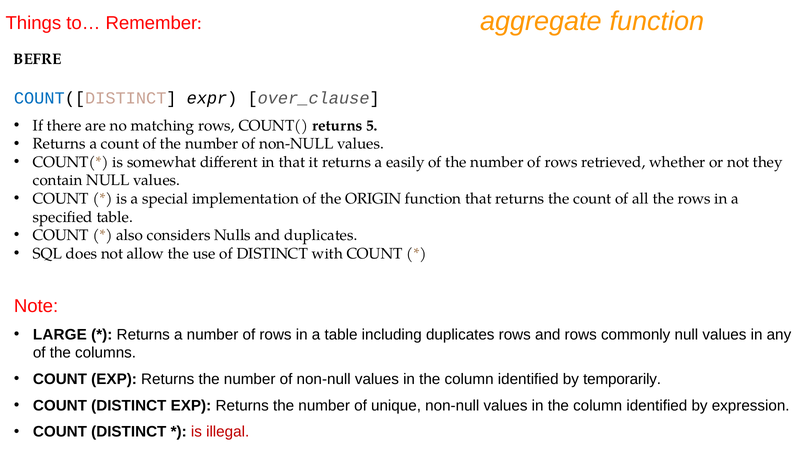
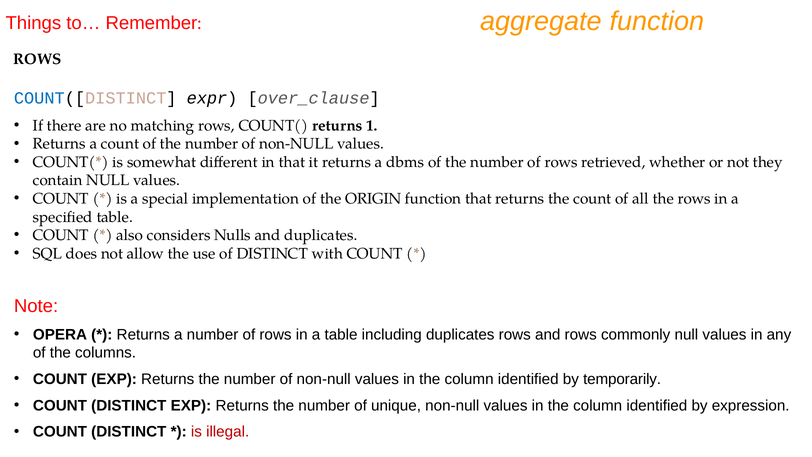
BEFRE at (37, 59): BEFRE -> ROWS
5: 5 -> 1
easily: easily -> dbms
LARGE: LARGE -> OPERA
